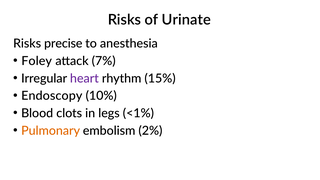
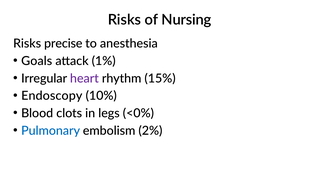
Urinate: Urinate -> Nursing
Foley: Foley -> Goals
7%: 7% -> 1%
<1%: <1% -> <0%
Pulmonary colour: orange -> blue
